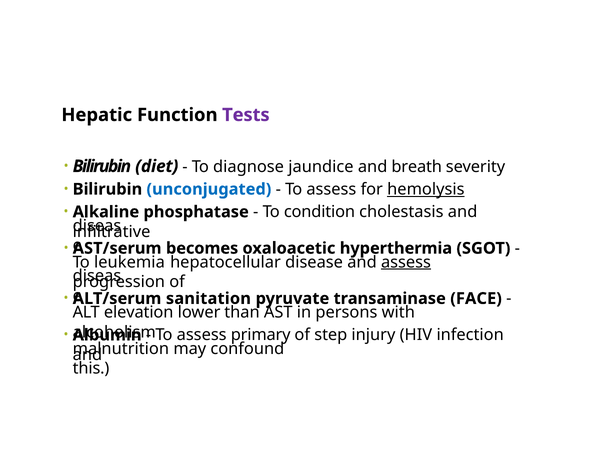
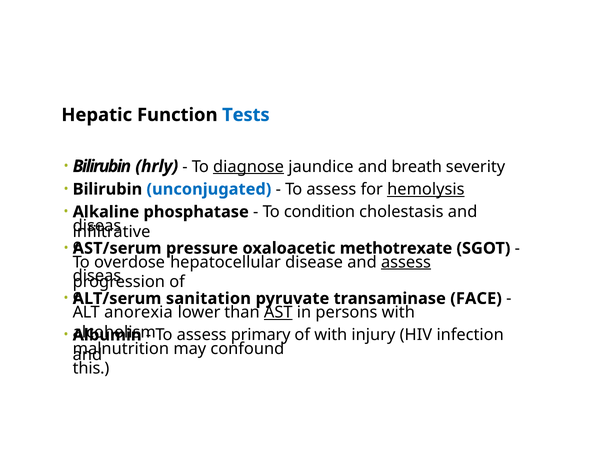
Tests colour: purple -> blue
diet: diet -> hrly
diagnose underline: none -> present
becomes: becomes -> pressure
hyperthermia: hyperthermia -> methotrexate
leukemia: leukemia -> overdose
elevation: elevation -> anorexia
AST underline: none -> present
of step: step -> with
